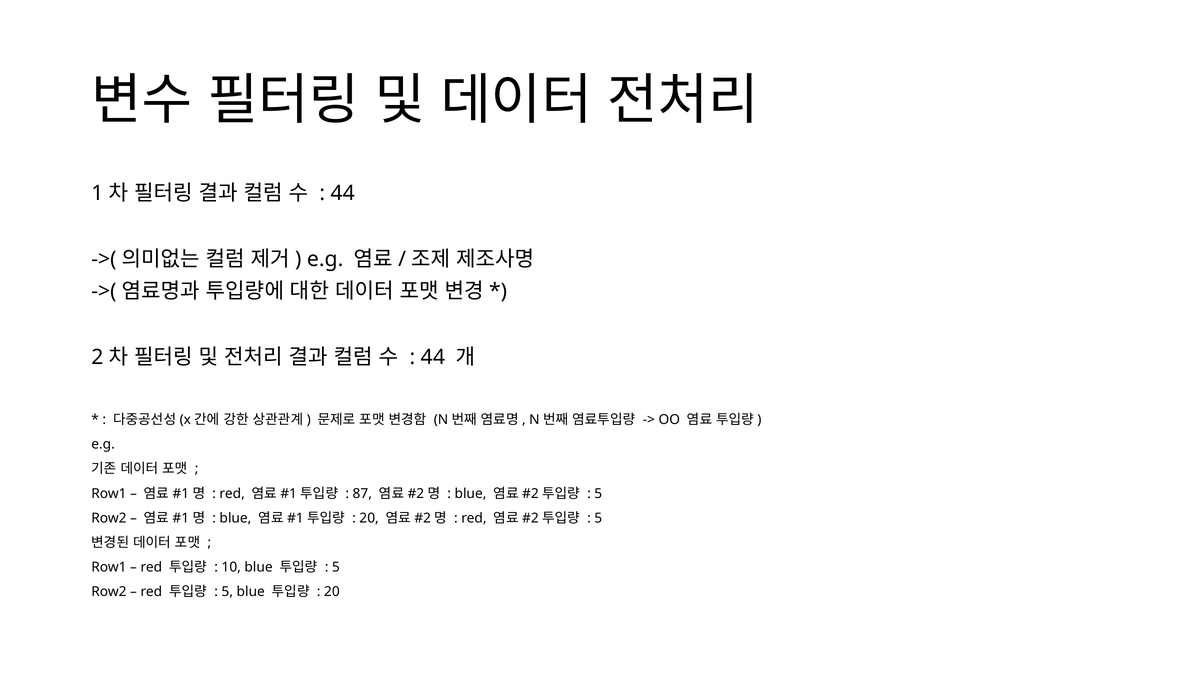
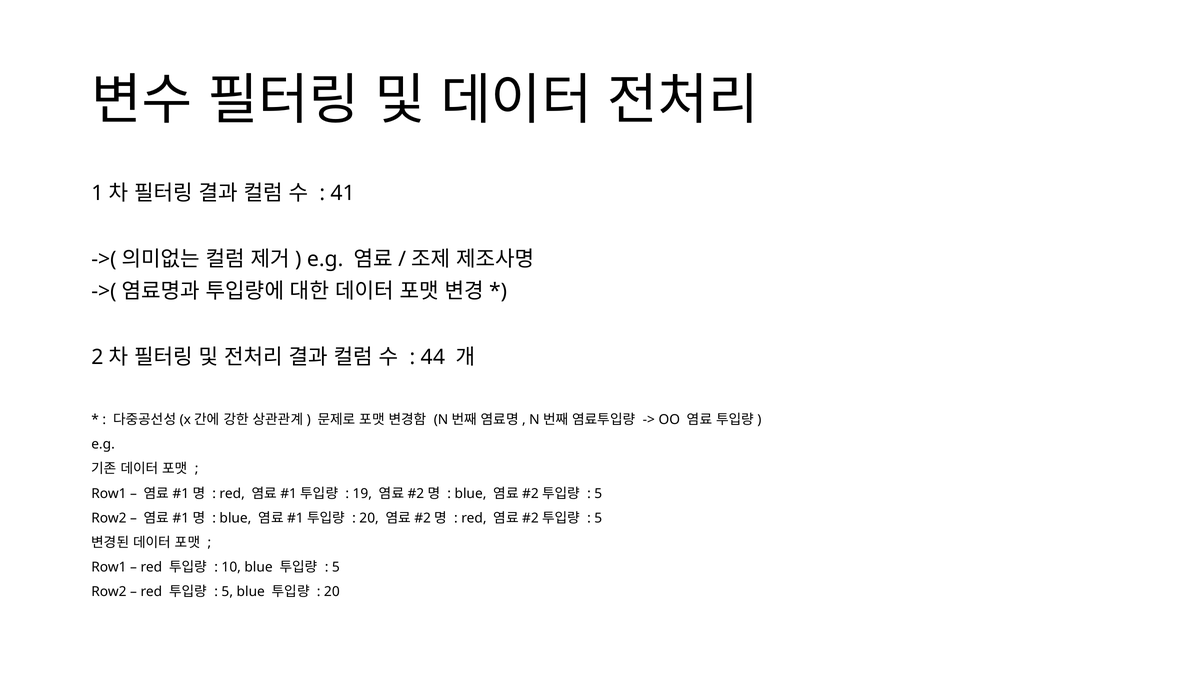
44 at (343, 193): 44 -> 41
87: 87 -> 19
